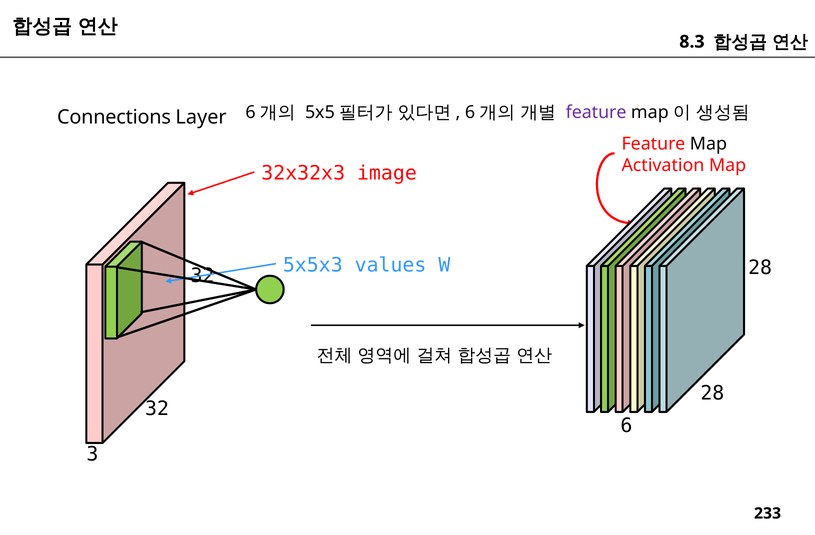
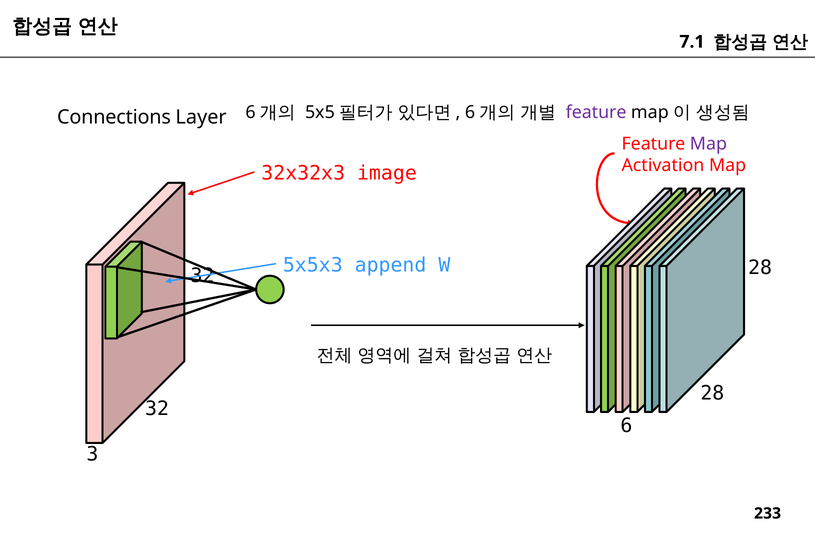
8.3: 8.3 -> 7.1
Map at (708, 144) colour: black -> purple
values: values -> append
